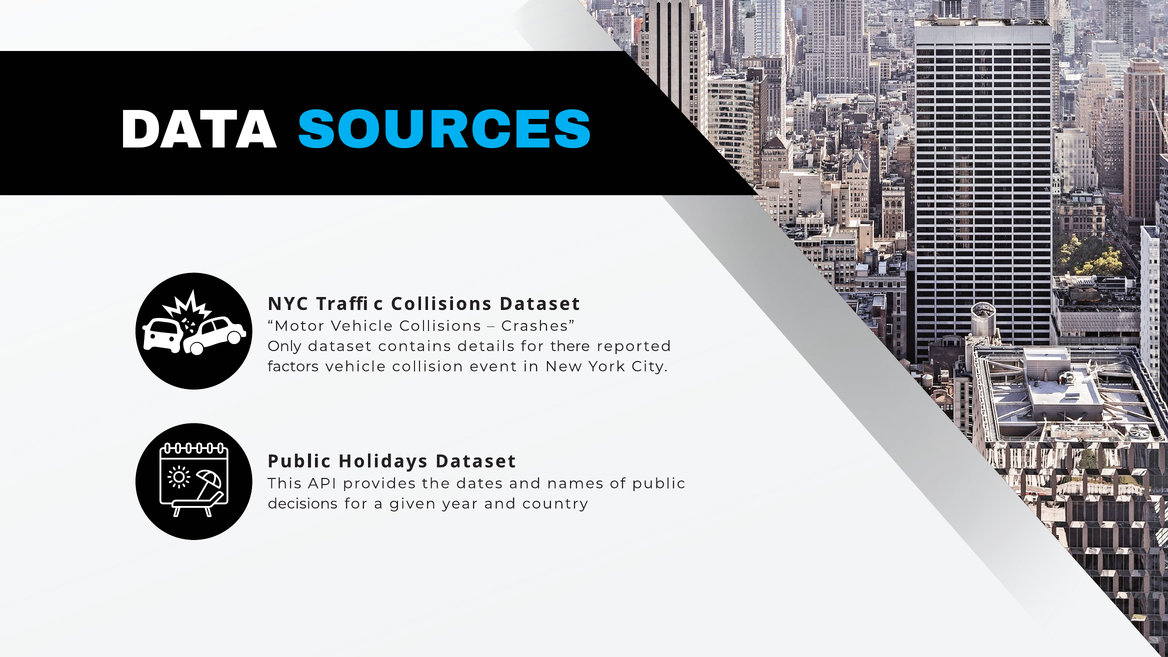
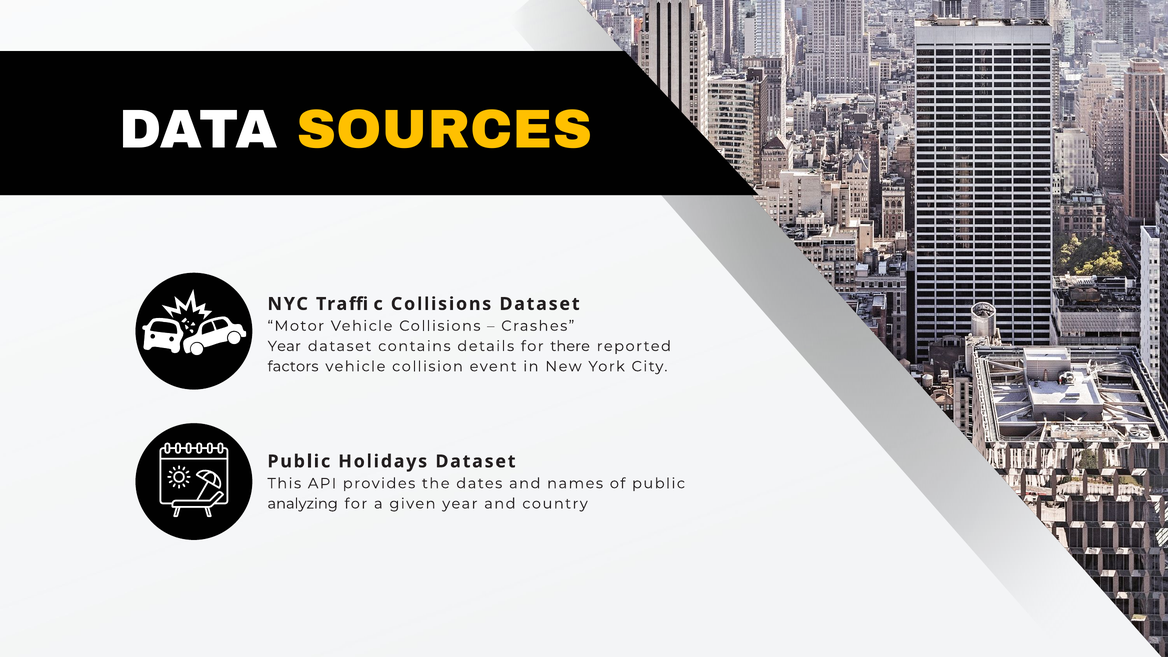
SOURCES colour: light blue -> yellow
Only at (284, 346): Only -> Year
decisions: decisions -> analyzing
